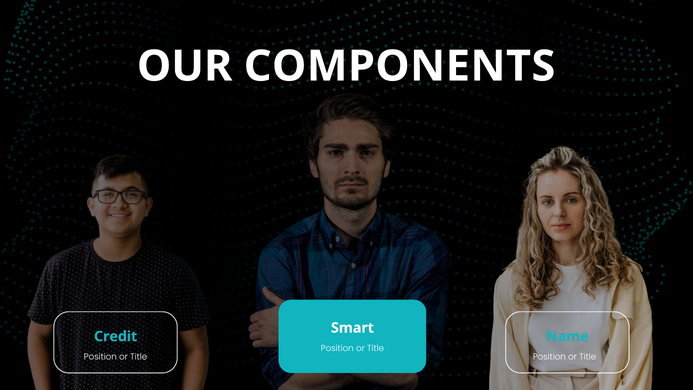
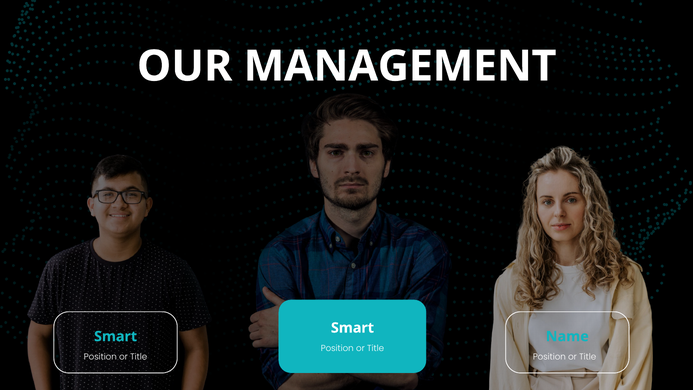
COMPONENTS: COMPONENTS -> MANAGEMENT
Credit at (116, 336): Credit -> Smart
